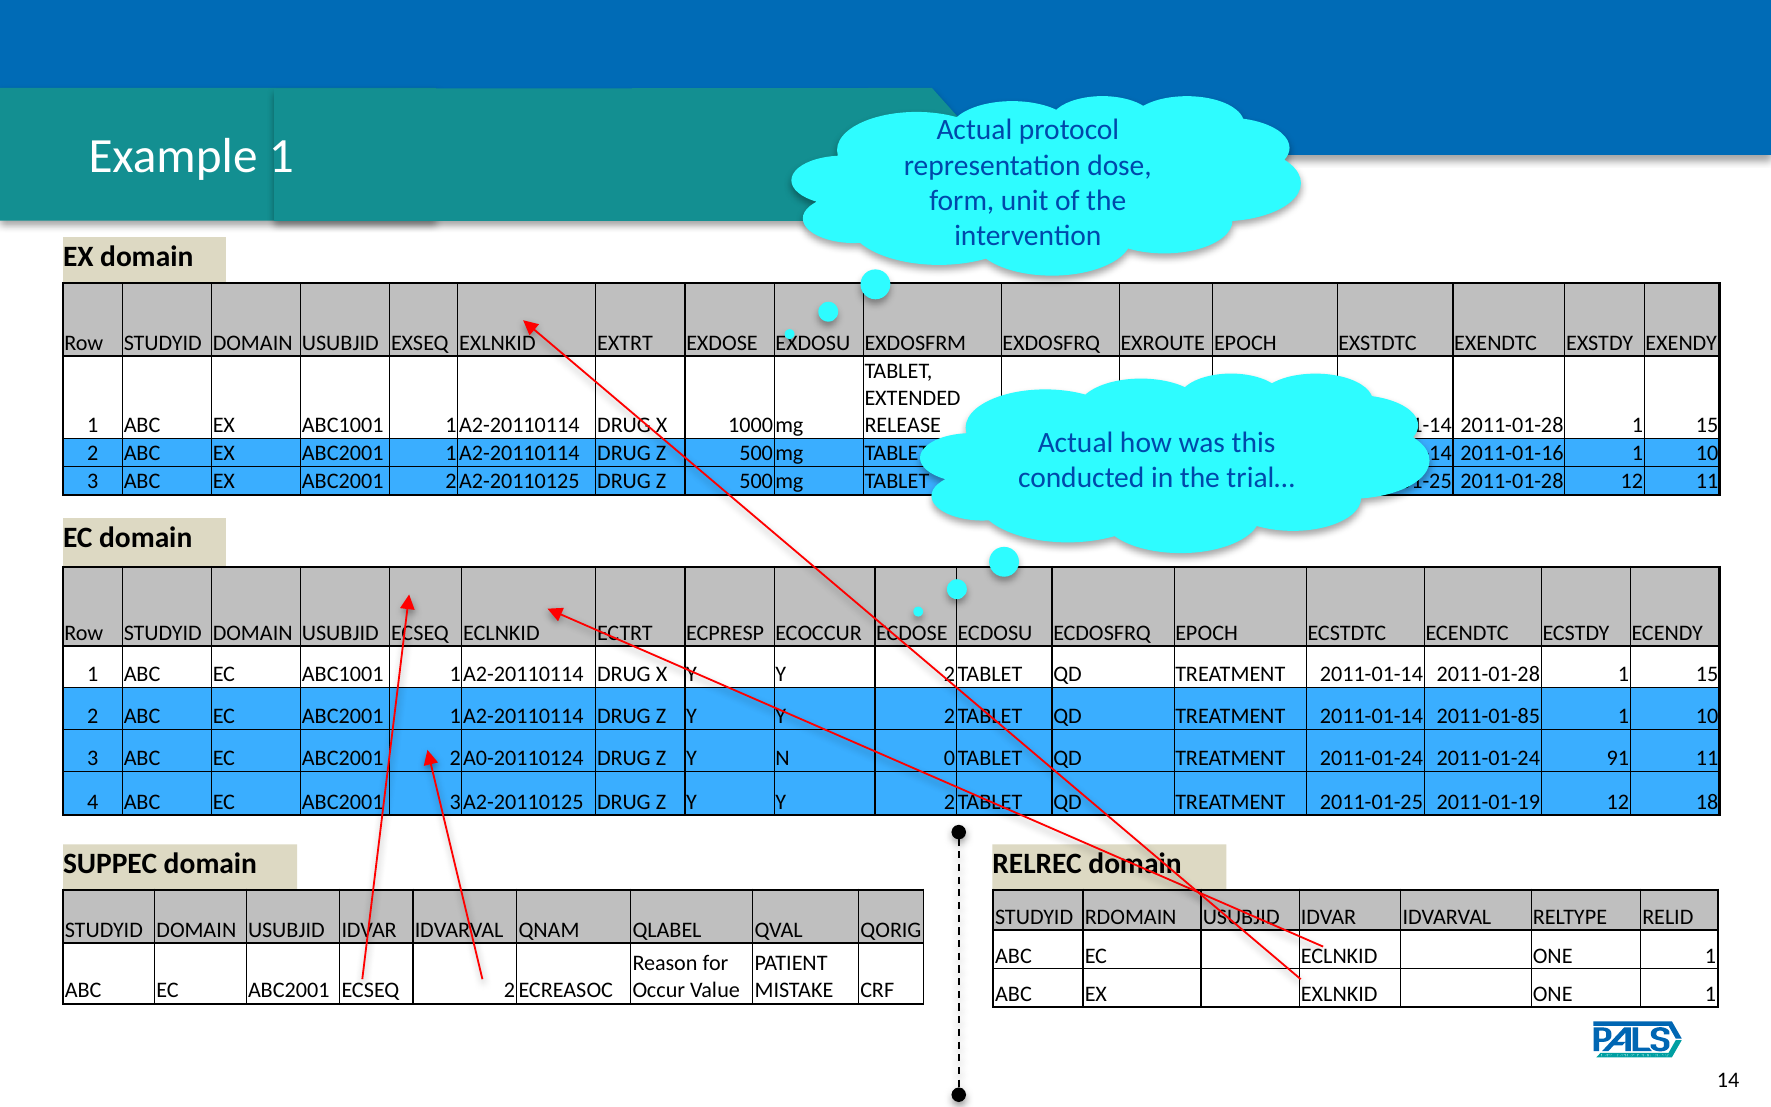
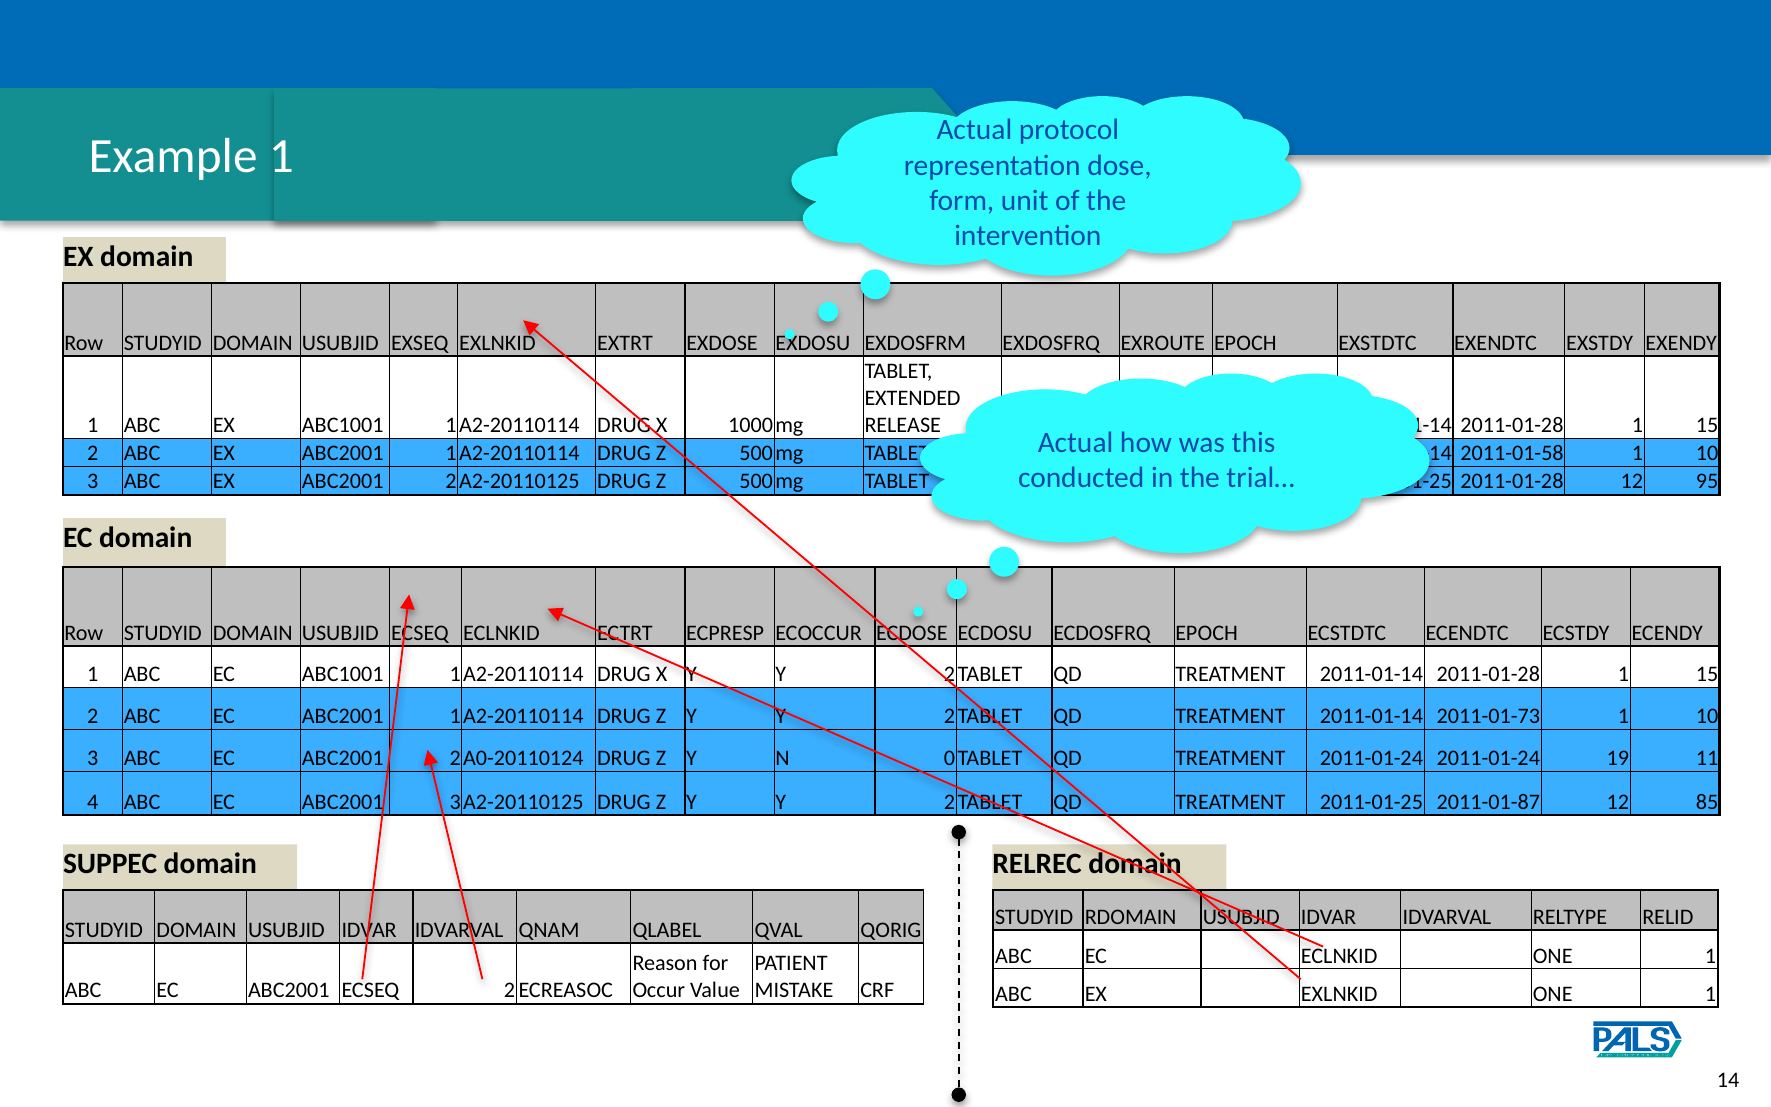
2011-01-16: 2011-01-16 -> 2011-01-58
12 11: 11 -> 95
2011-01-85: 2011-01-85 -> 2011-01-73
91: 91 -> 19
2011-01-19: 2011-01-19 -> 2011-01-87
18: 18 -> 85
